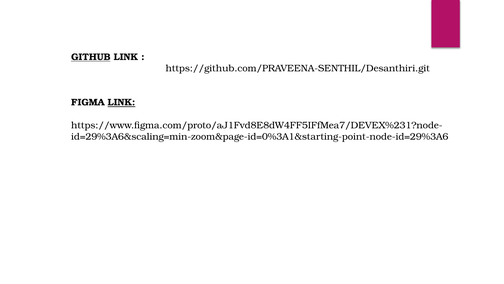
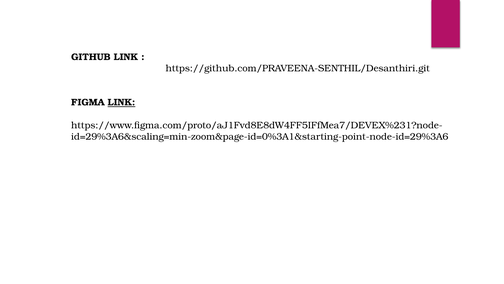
GITHUB underline: present -> none
